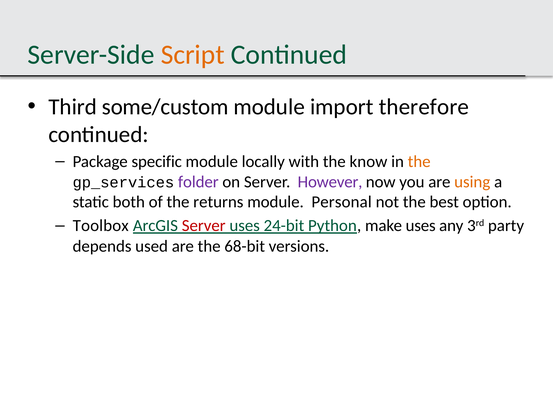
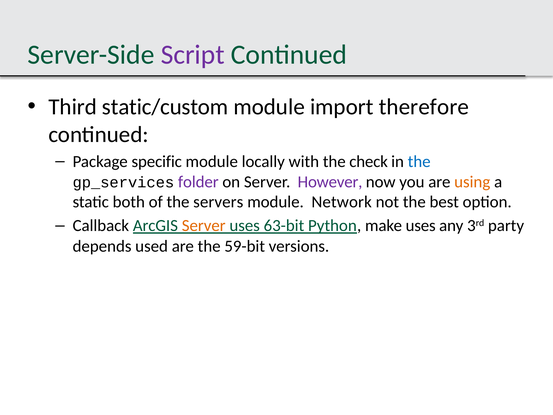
Script colour: orange -> purple
some/custom: some/custom -> static/custom
know: know -> check
the at (419, 161) colour: orange -> blue
returns: returns -> servers
Personal: Personal -> Network
Toolbox: Toolbox -> Callback
Server at (204, 226) colour: red -> orange
24-bit: 24-bit -> 63-bit
68-bit: 68-bit -> 59-bit
